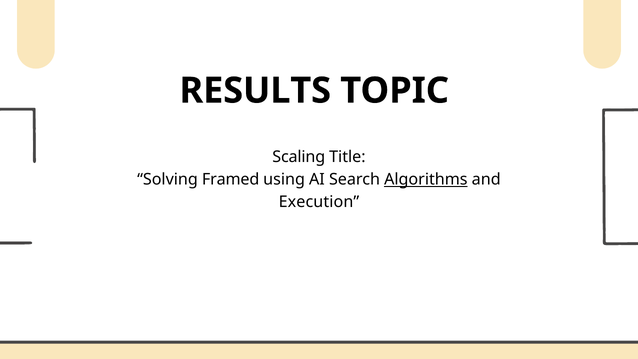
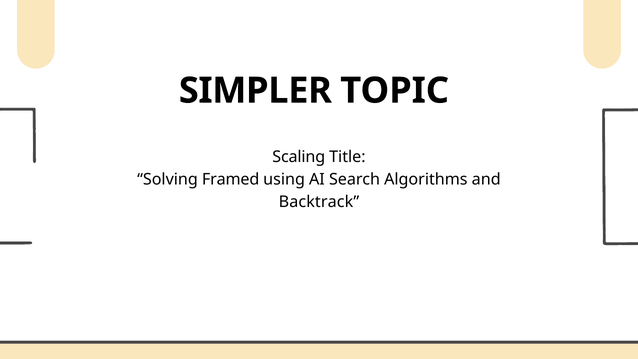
RESULTS: RESULTS -> SIMPLER
Algorithms underline: present -> none
Execution: Execution -> Backtrack
